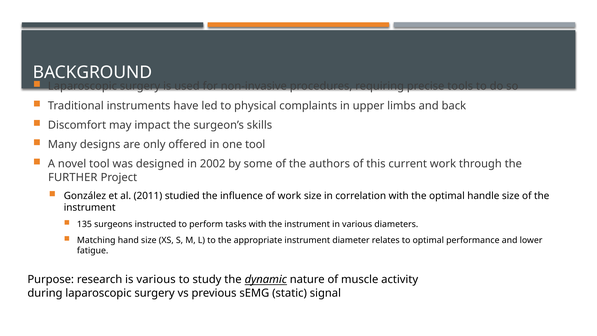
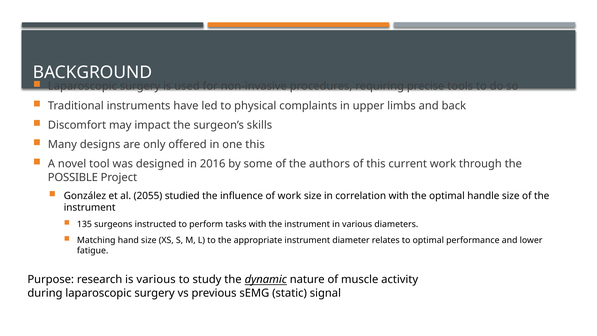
one tool: tool -> this
2002: 2002 -> 2016
FURTHER: FURTHER -> POSSIBLE
2011: 2011 -> 2055
